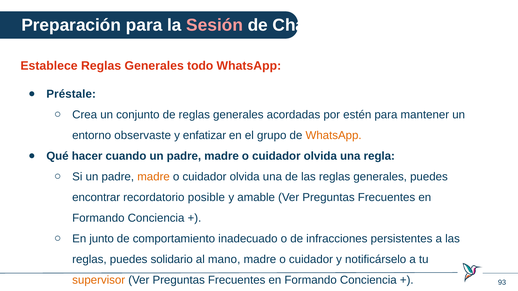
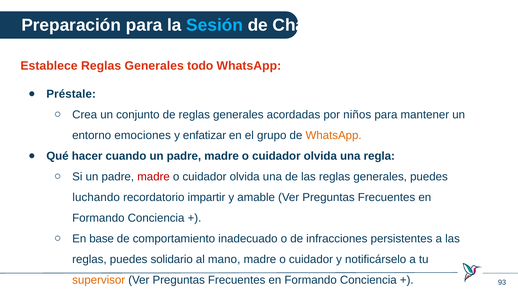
Sesión colour: pink -> light blue
estén: estén -> niños
observaste: observaste -> emociones
madre at (154, 177) colour: orange -> red
encontrar: encontrar -> luchando
posible: posible -> impartir
junto: junto -> base
